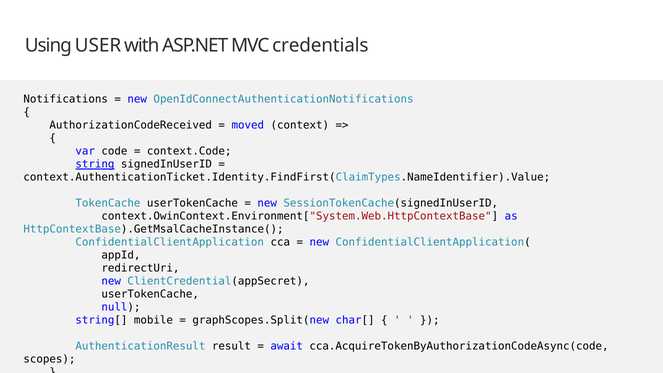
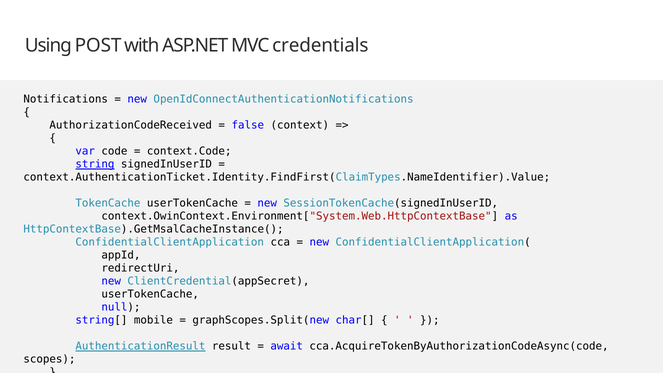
USER: USER -> POST
moved: moved -> false
AuthenticationResult underline: none -> present
